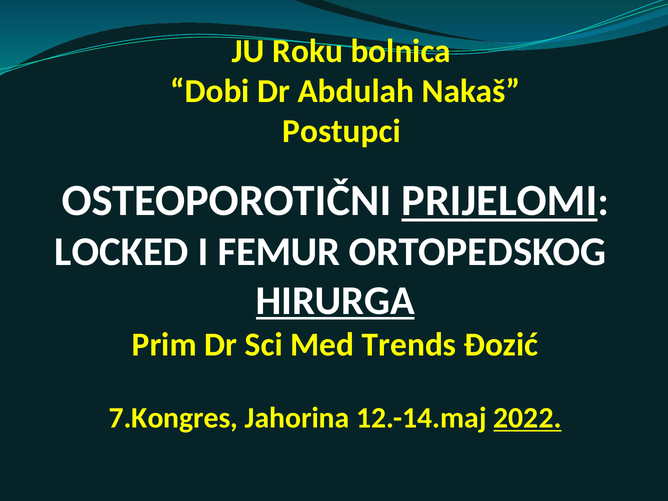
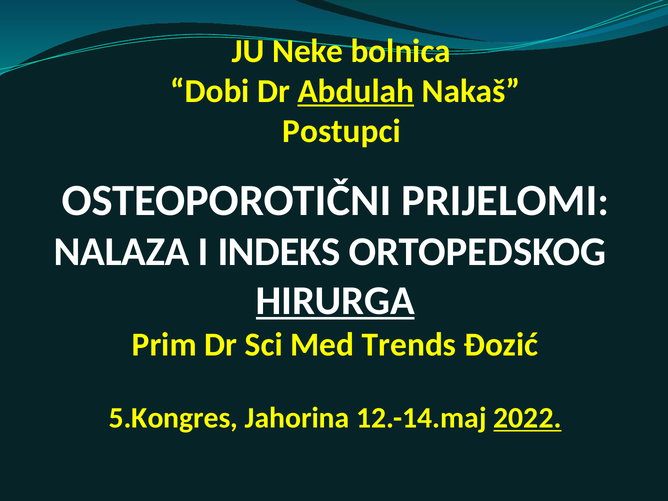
Roku: Roku -> Neke
Abdulah underline: none -> present
PRIJELOMI underline: present -> none
LOCKED: LOCKED -> NALAZA
FEMUR: FEMUR -> INDEKS
7.Kongres: 7.Kongres -> 5.Kongres
